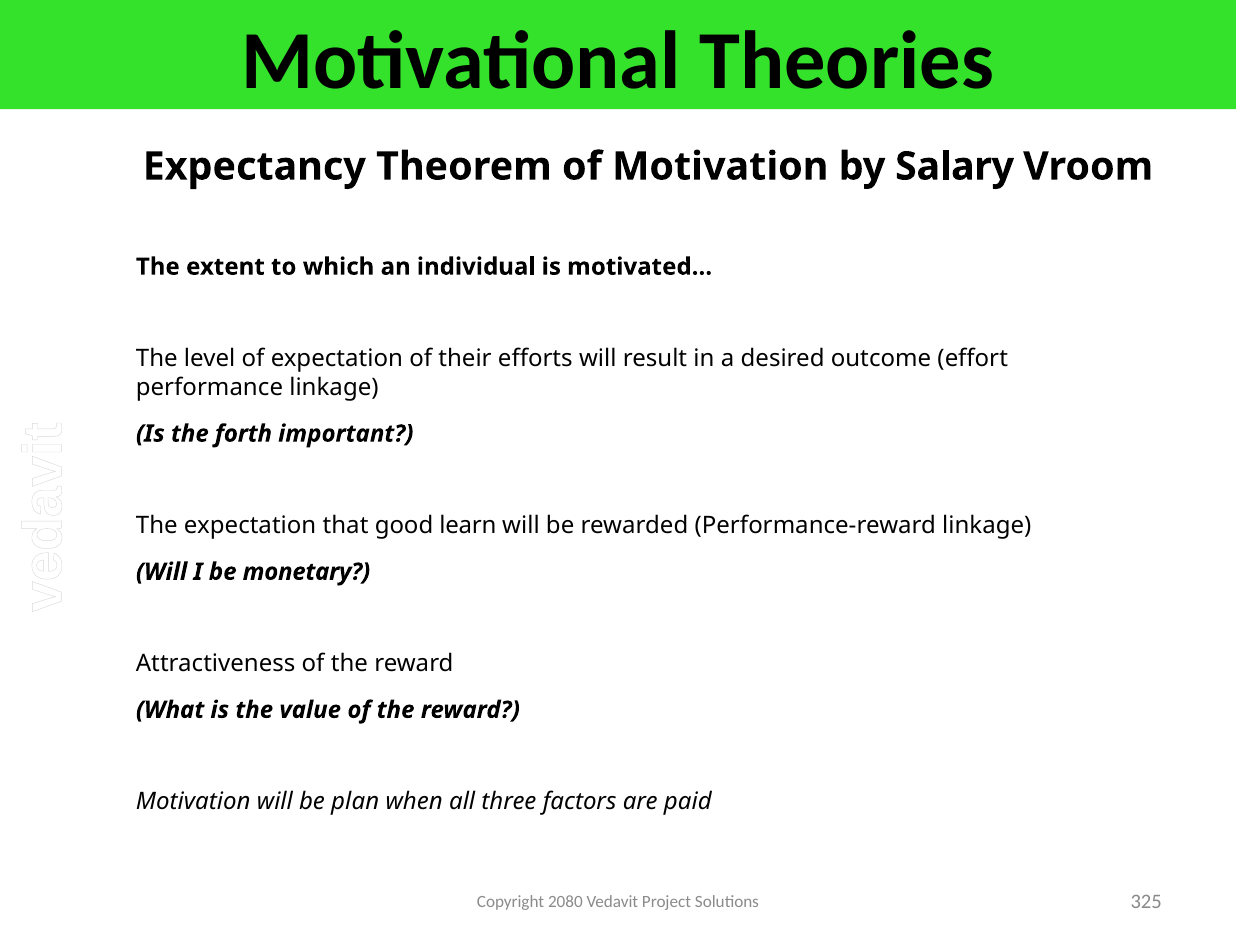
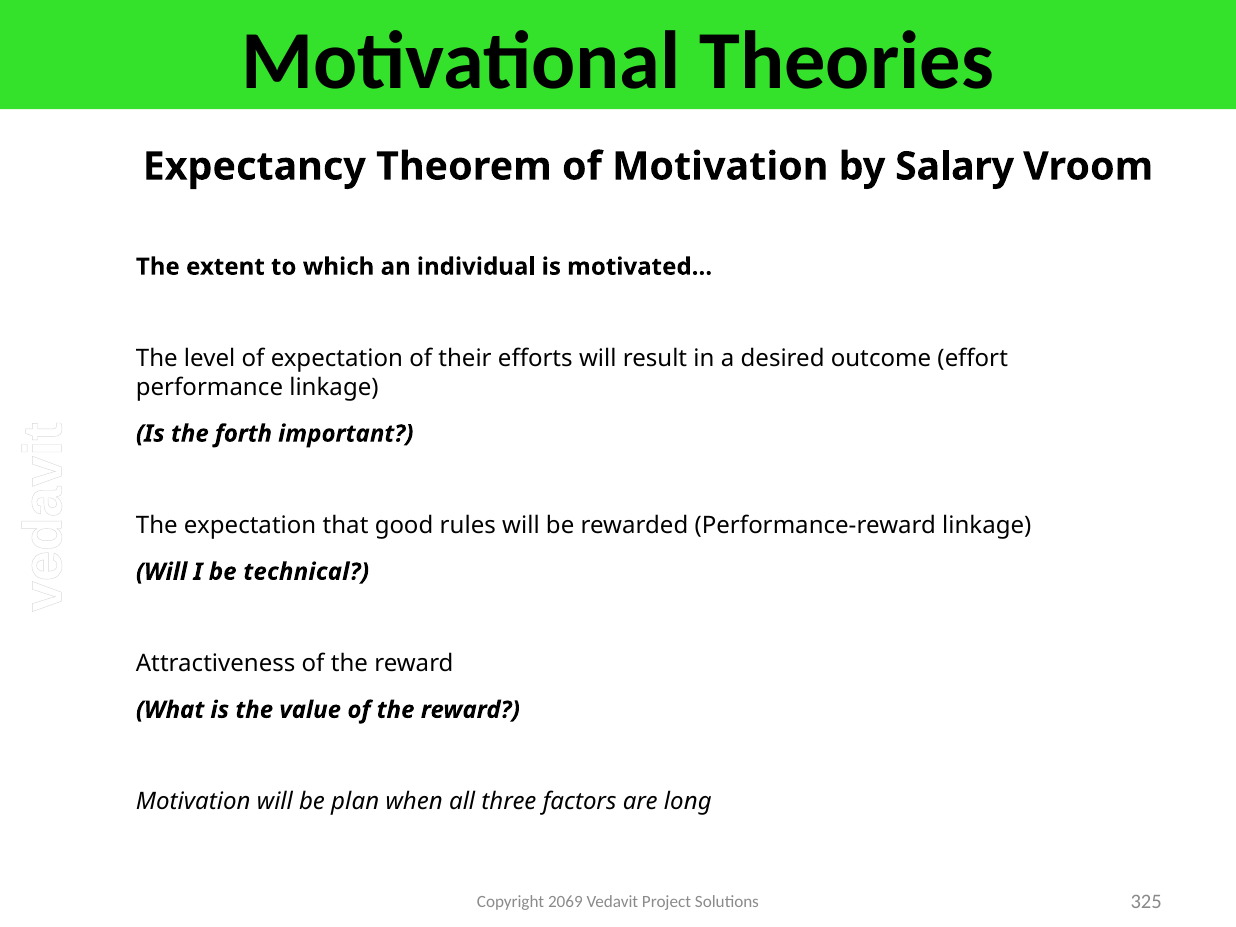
learn: learn -> rules
monetary: monetary -> technical
paid: paid -> long
2080: 2080 -> 2069
